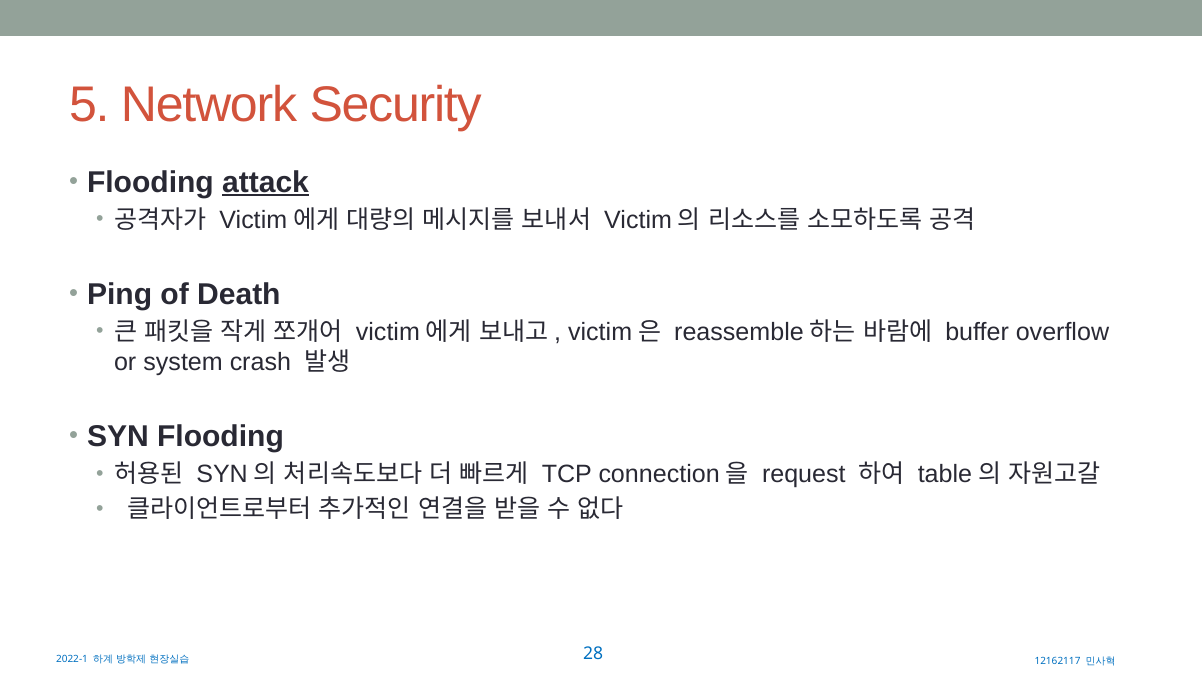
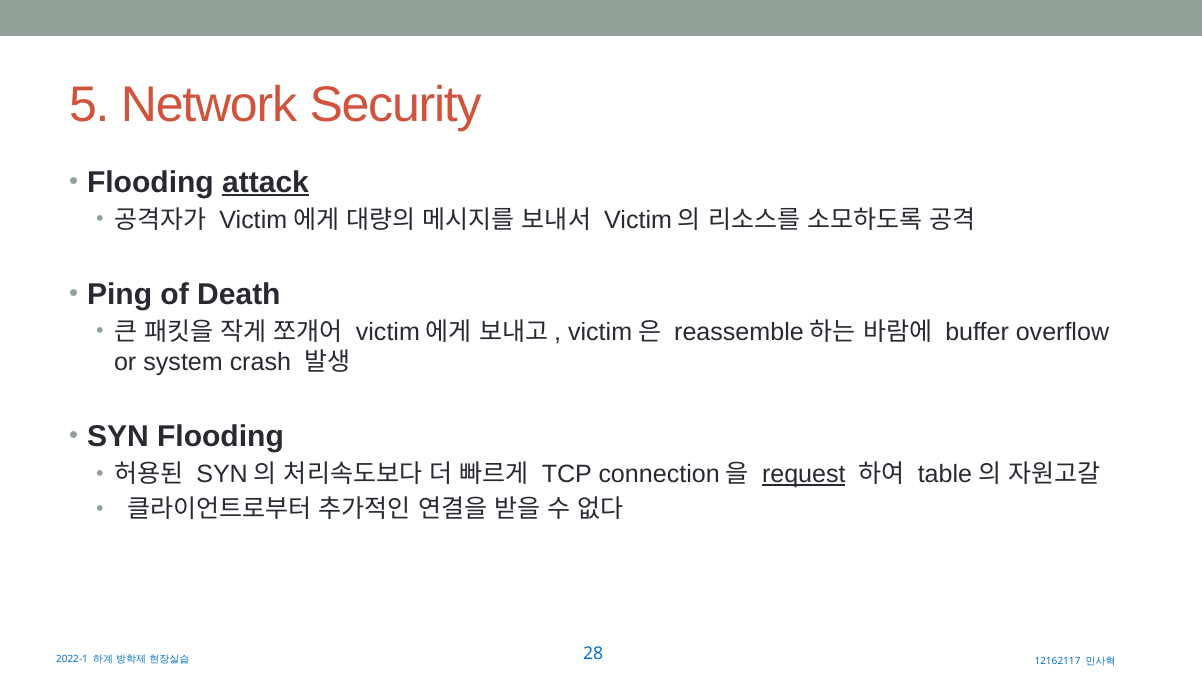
request underline: none -> present
